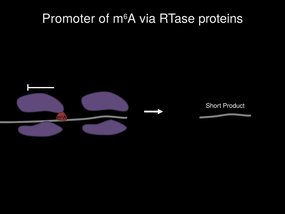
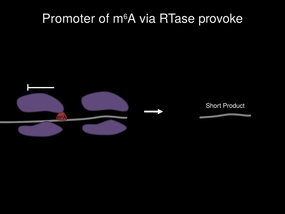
proteins: proteins -> provoke
